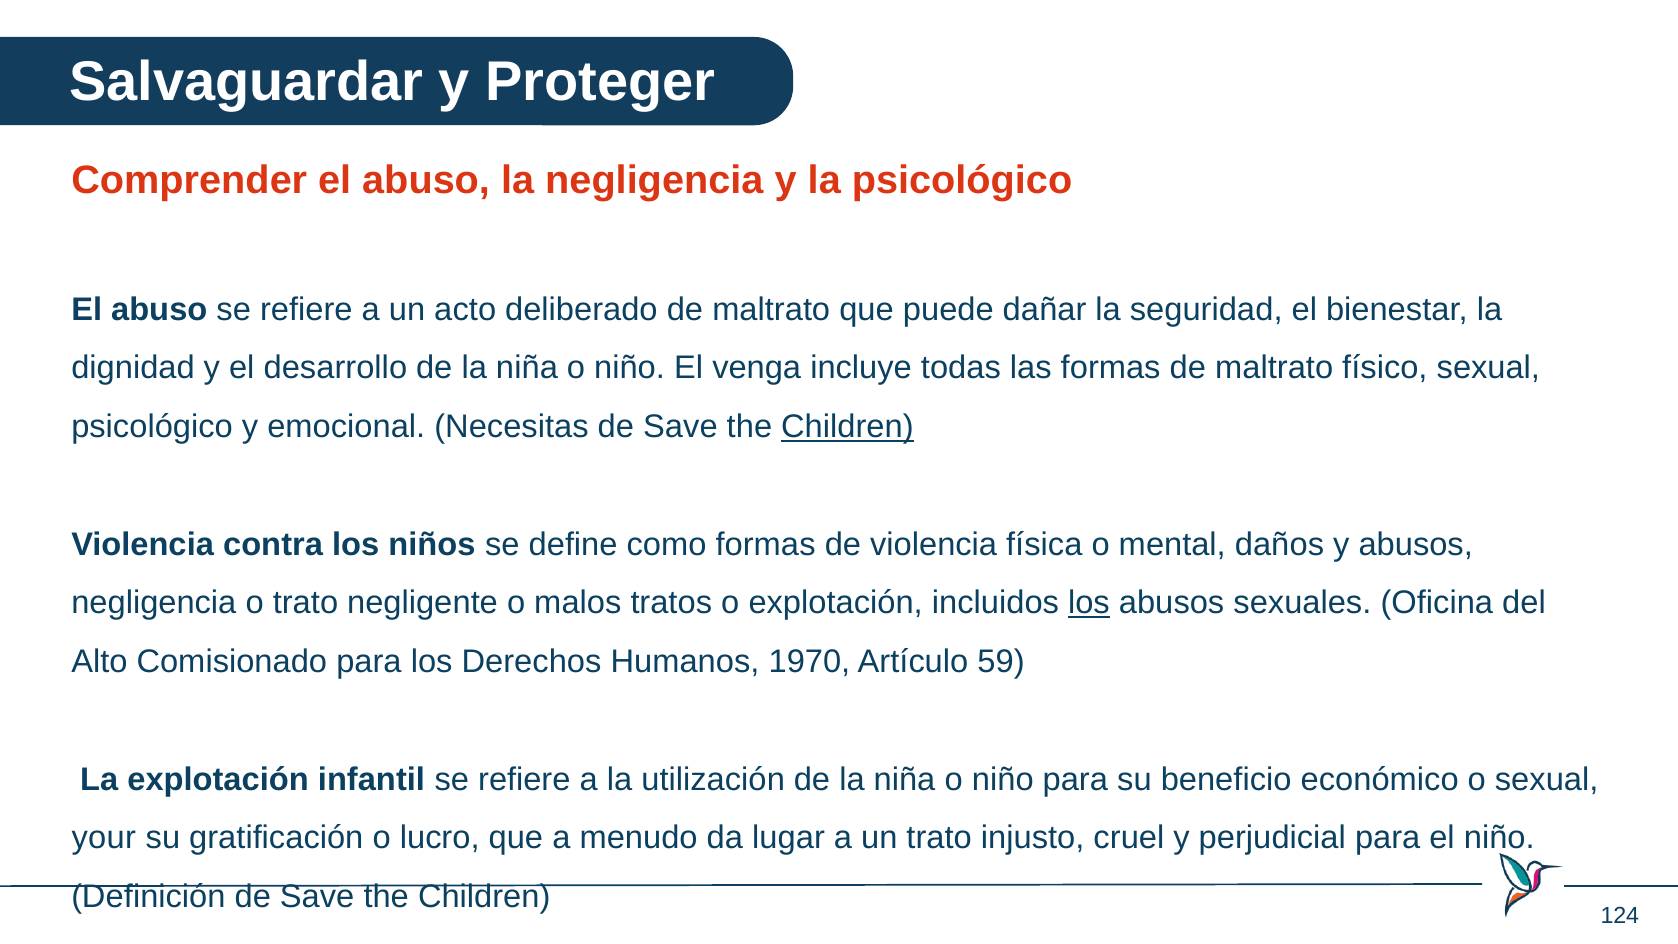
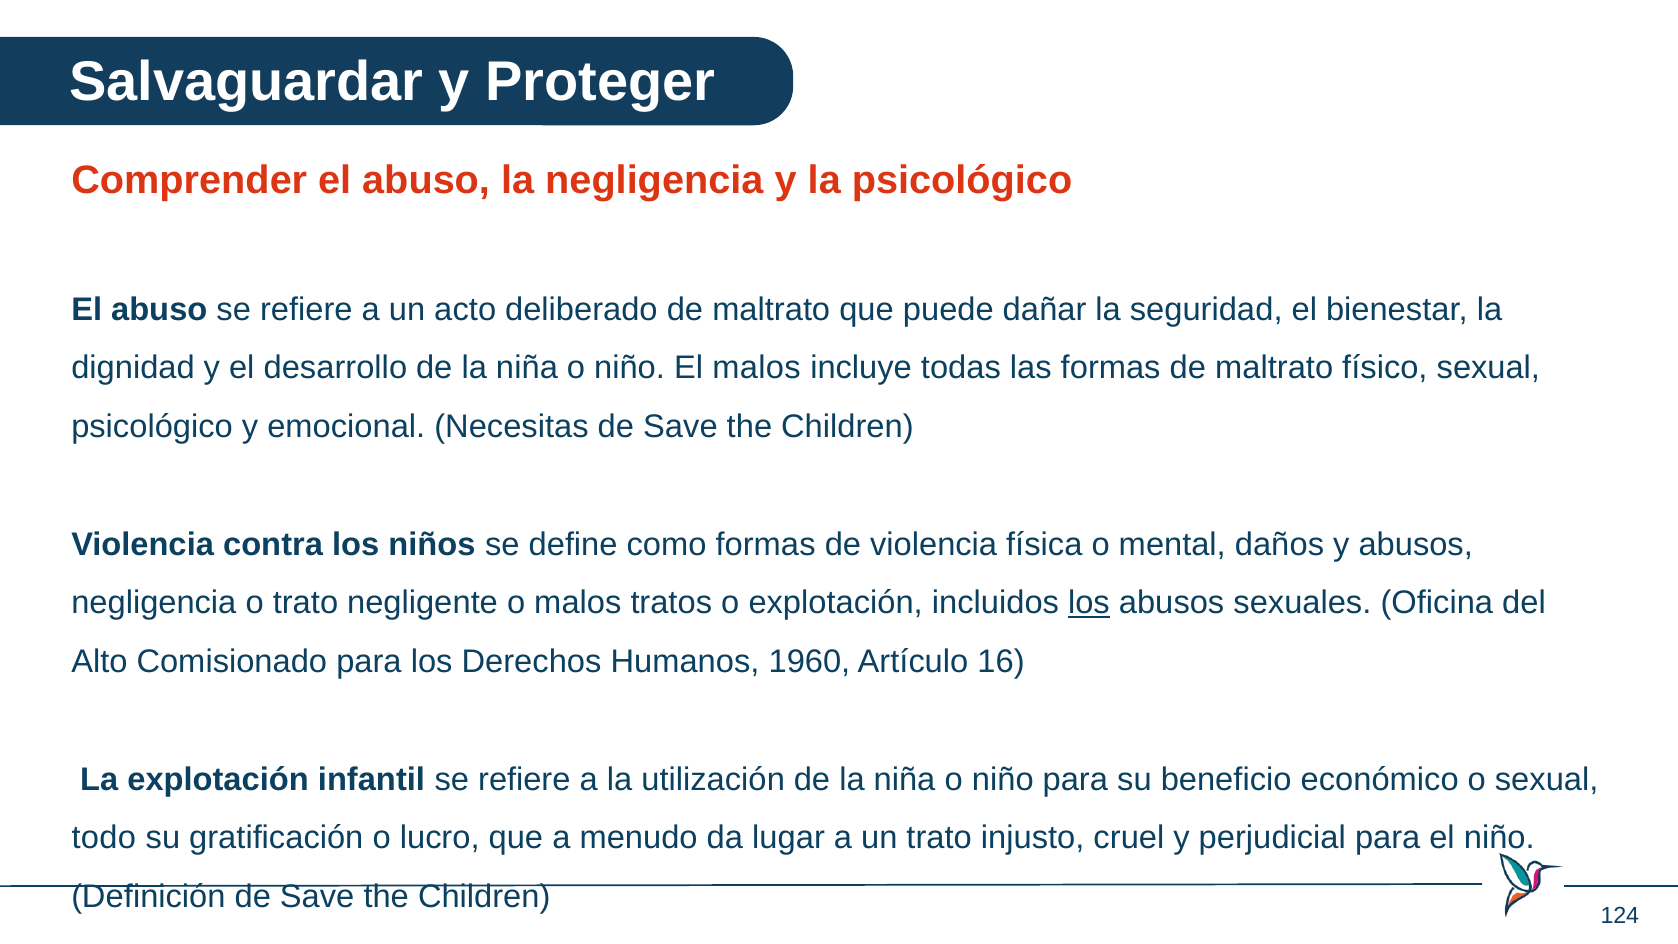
El venga: venga -> malos
Children at (847, 427) underline: present -> none
1970: 1970 -> 1960
59: 59 -> 16
your: your -> todo
